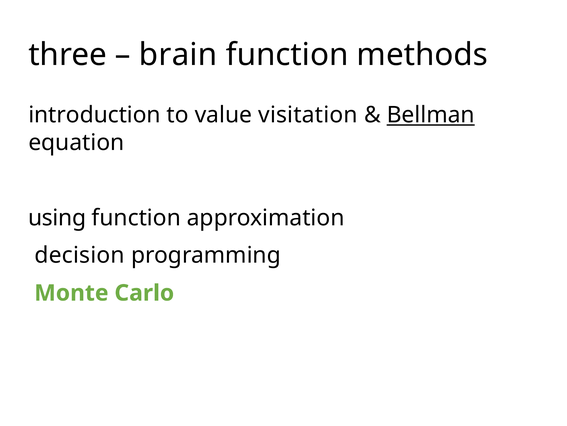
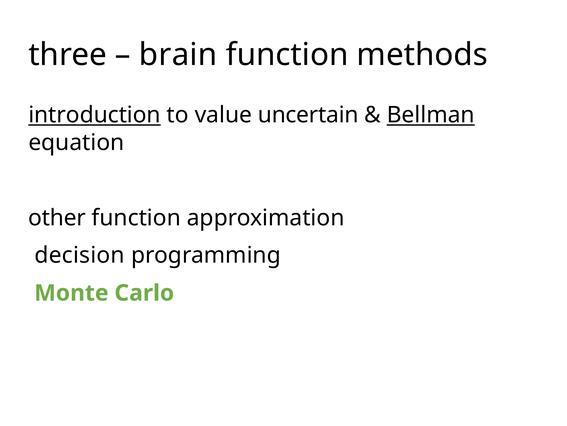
introduction underline: none -> present
visitation: visitation -> uncertain
using: using -> other
